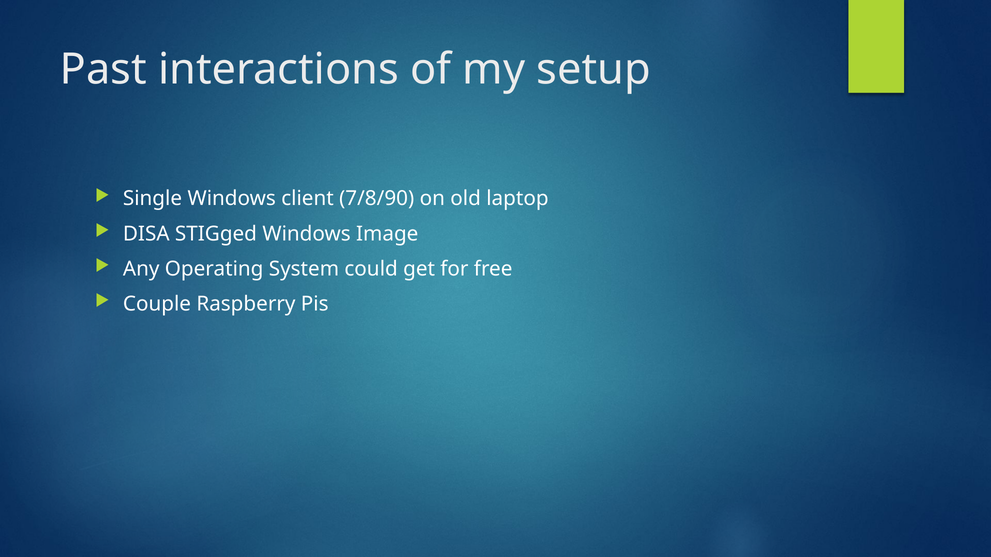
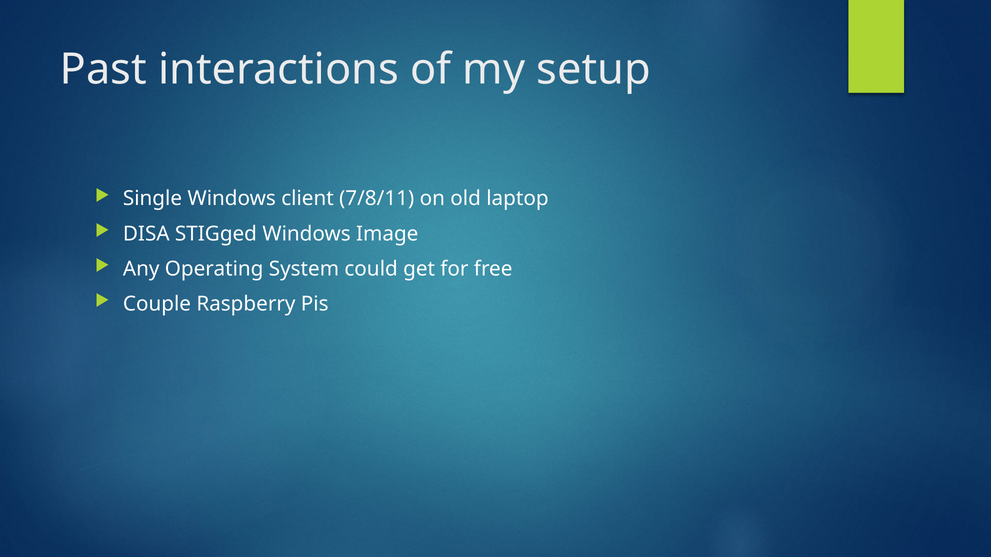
7/8/90: 7/8/90 -> 7/8/11
